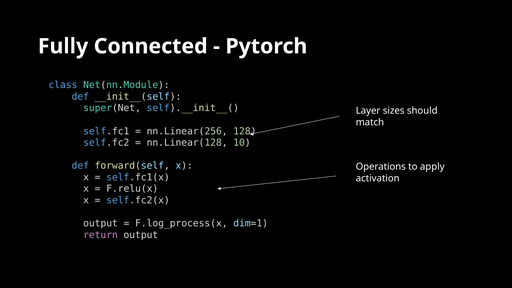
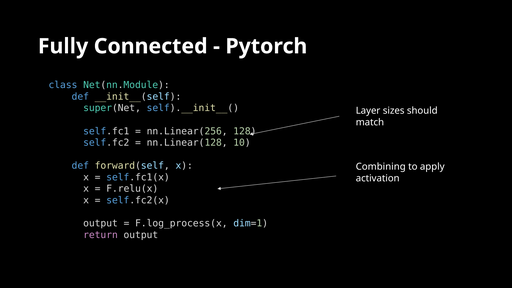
Operations: Operations -> Combining
